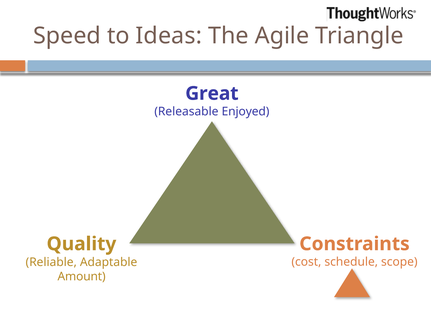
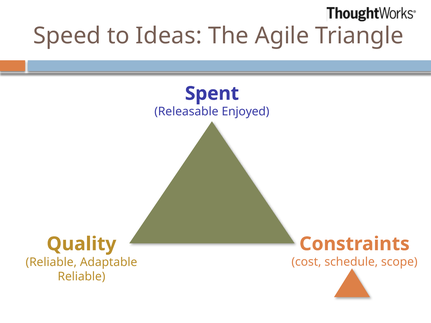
Great: Great -> Spent
Amount at (82, 277): Amount -> Reliable
